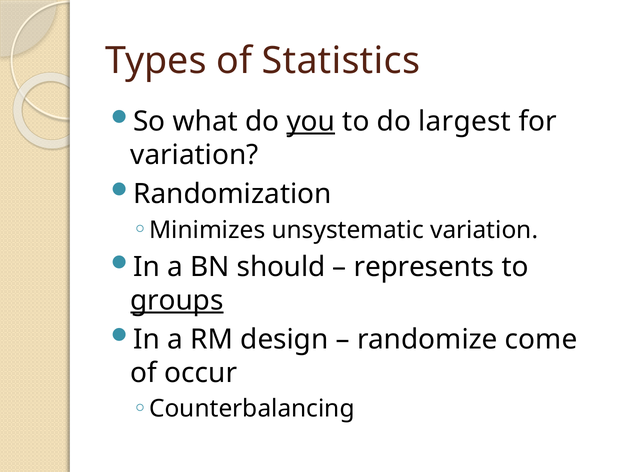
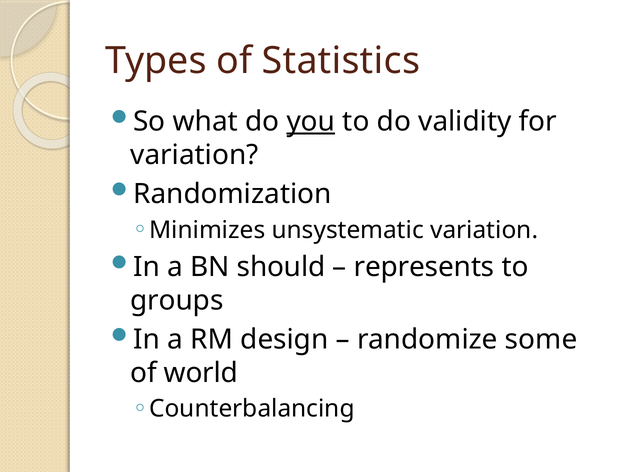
largest: largest -> validity
groups underline: present -> none
come: come -> some
occur: occur -> world
